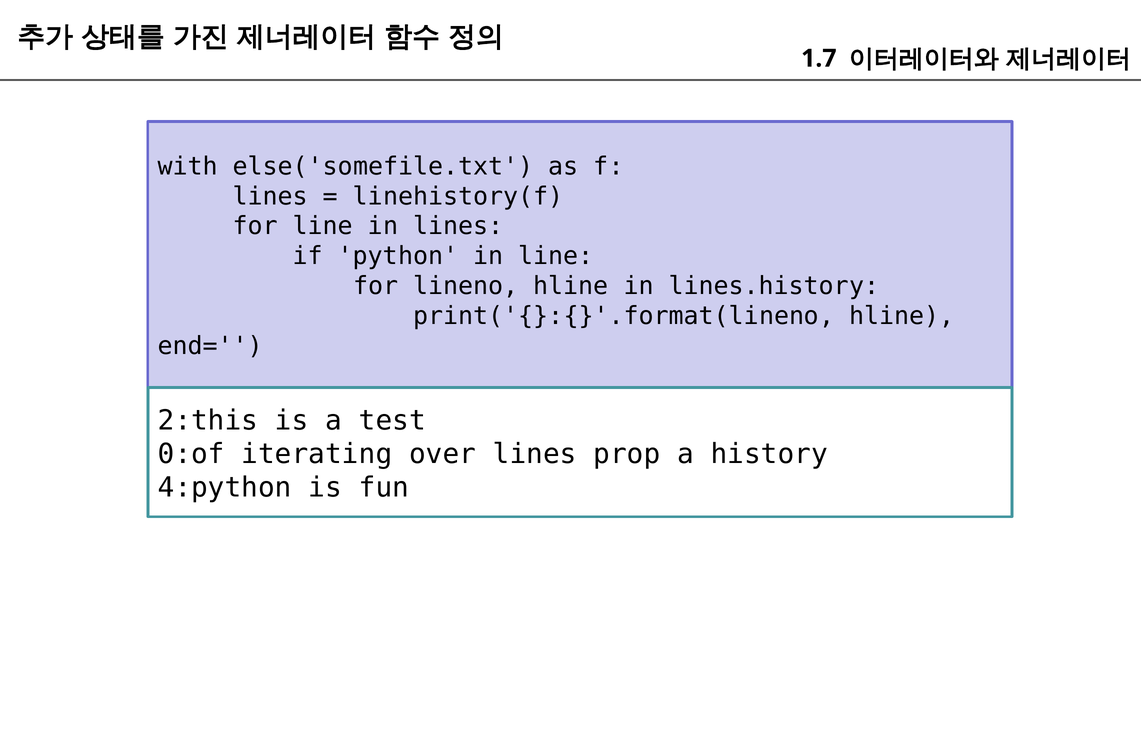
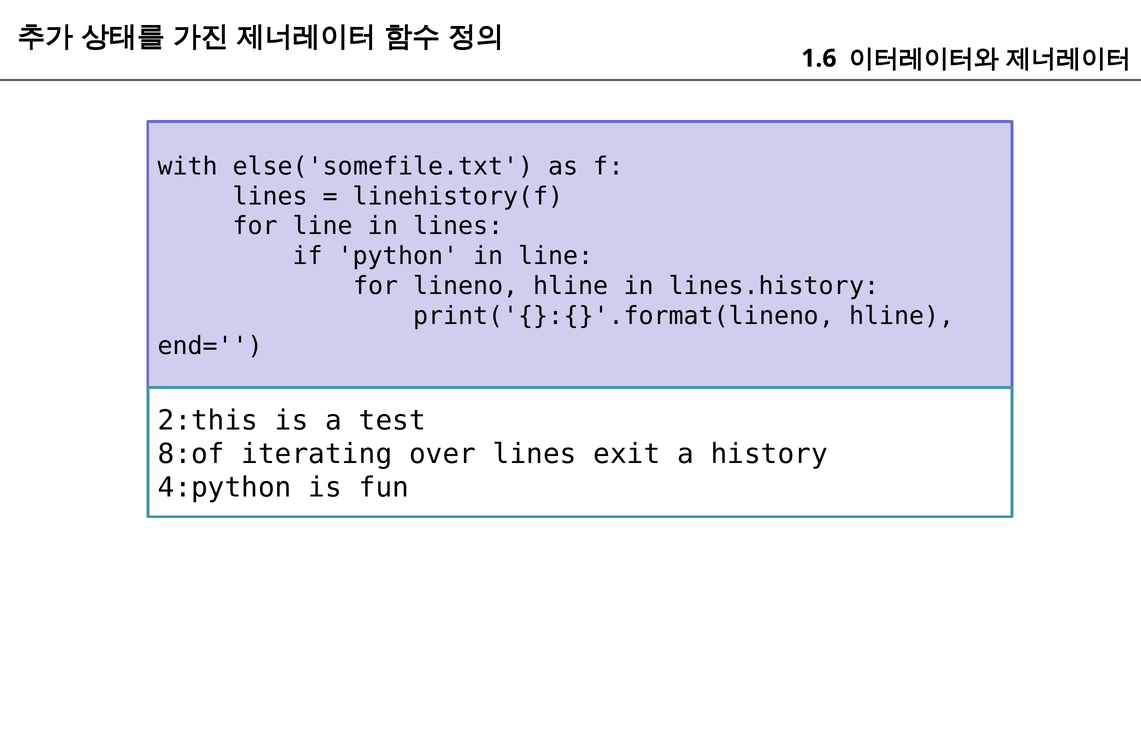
1.7: 1.7 -> 1.6
0:of: 0:of -> 8:of
prop: prop -> exit
